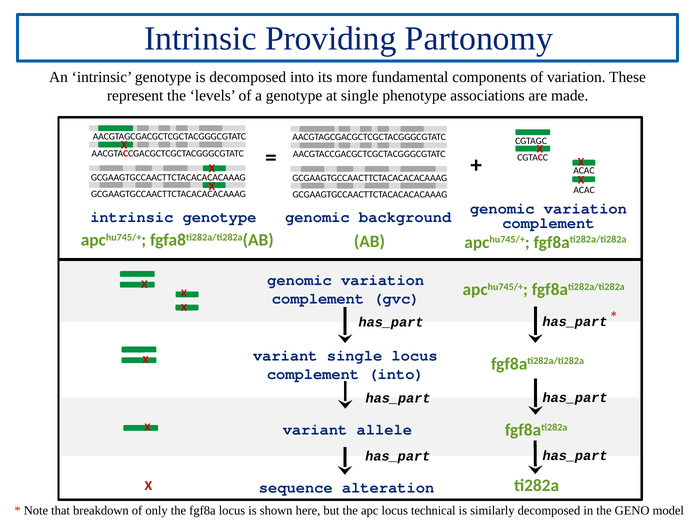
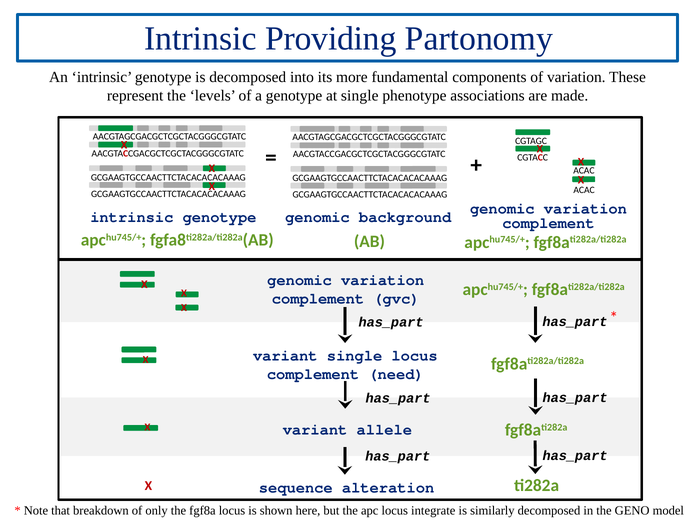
complement into: into -> need
technical: technical -> integrate
